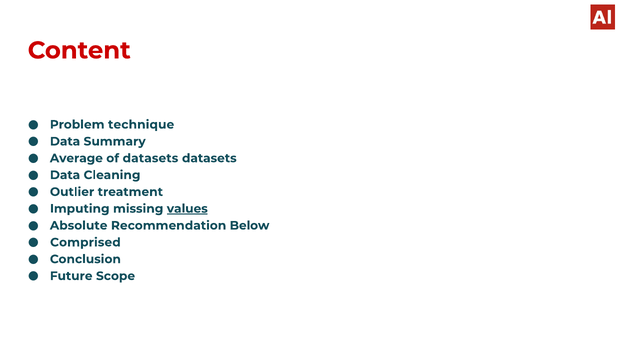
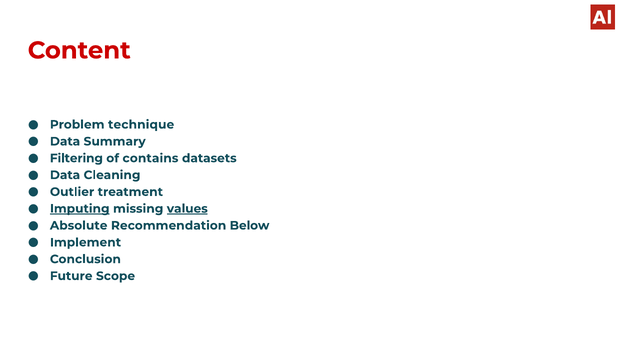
Average: Average -> Filtering
of datasets: datasets -> contains
Imputing underline: none -> present
Comprised: Comprised -> Implement
